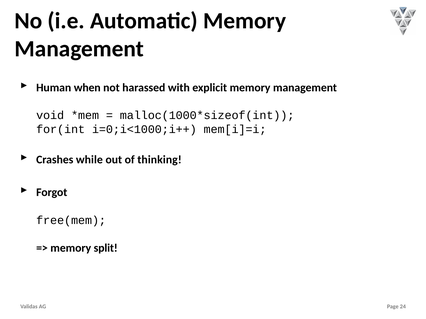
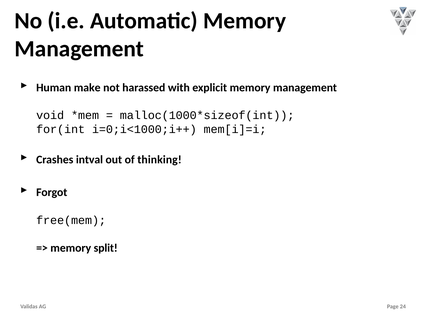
when: when -> make
while: while -> intval
